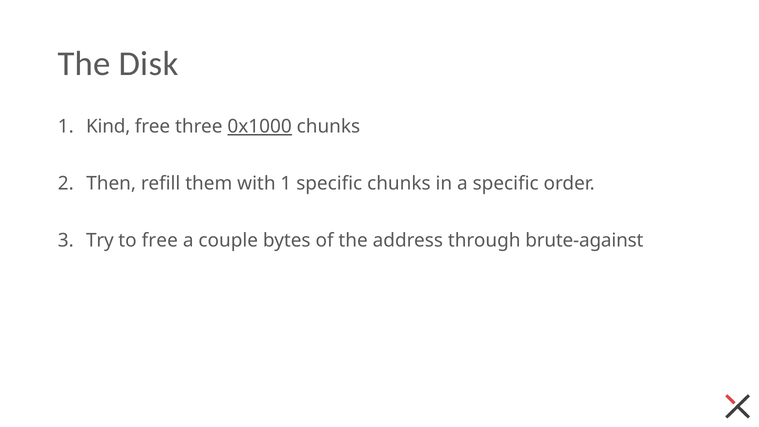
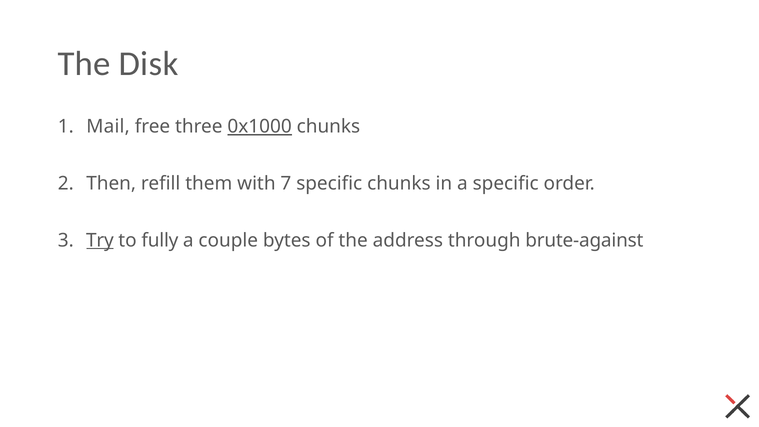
Kind: Kind -> Mail
with 1: 1 -> 7
Try underline: none -> present
to free: free -> fully
